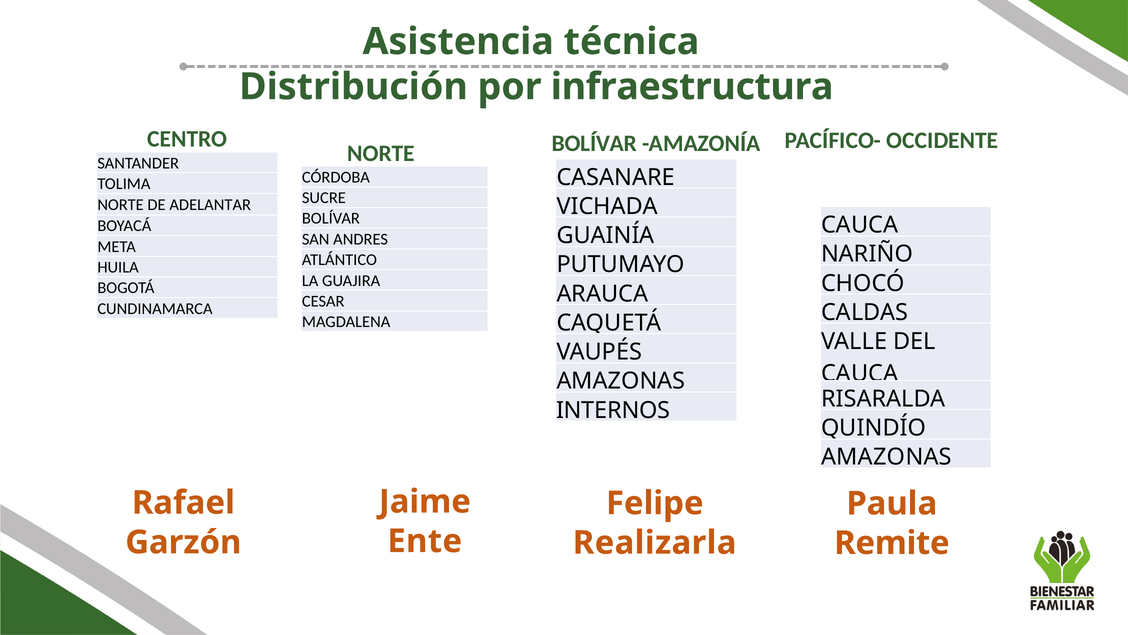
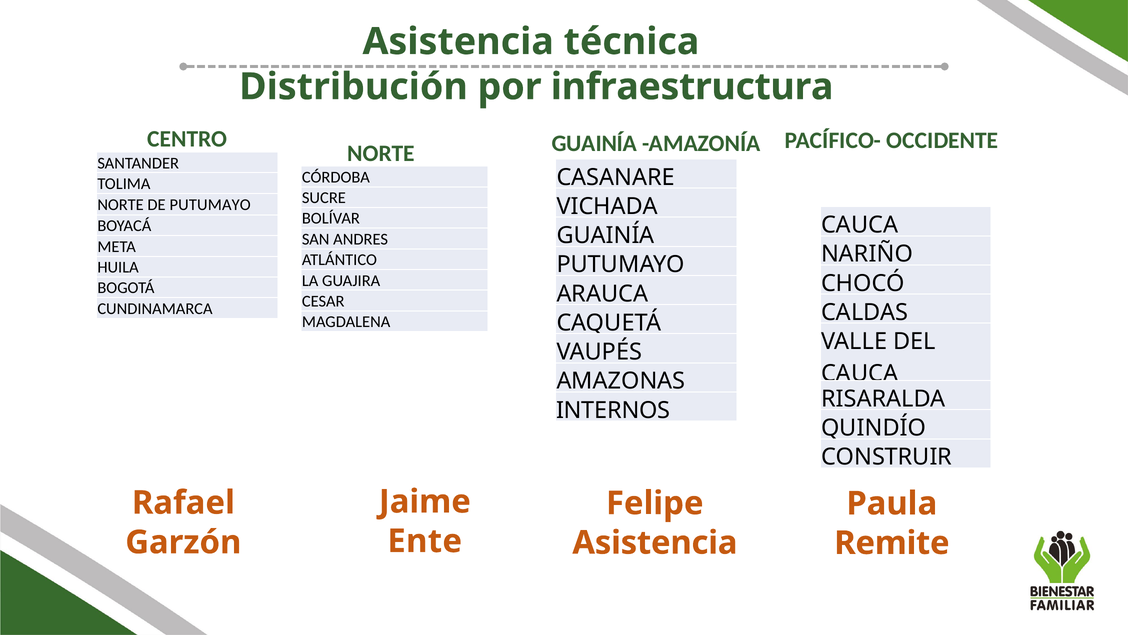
BOLÍVAR at (594, 144): BOLÍVAR -> GUAINÍA
DE ADELANTAR: ADELANTAR -> PUTUMAYO
AMAZONAS at (886, 457): AMAZONAS -> CONSTRUIR
Realizarla at (655, 542): Realizarla -> Asistencia
